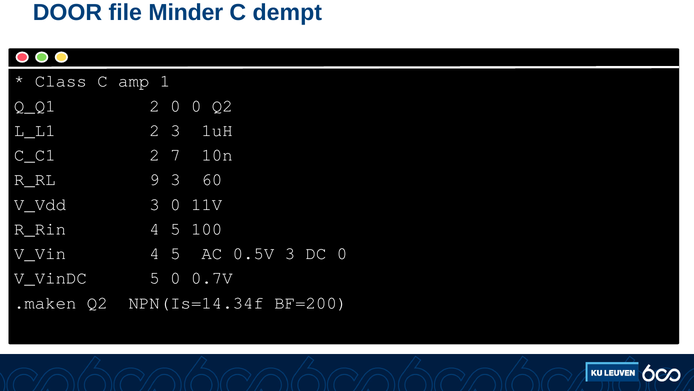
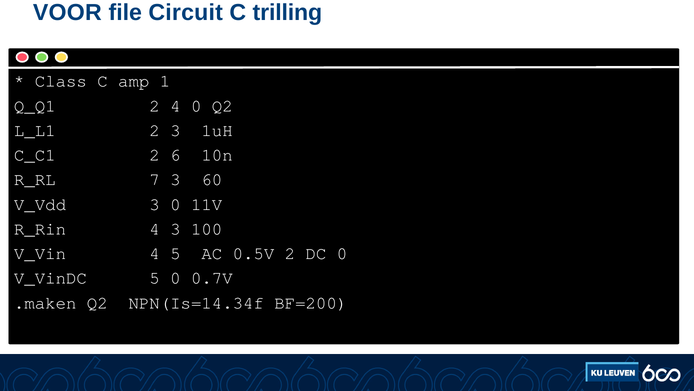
DOOR: DOOR -> VOOR
Minder: Minder -> Circuit
dempt: dempt -> trilling
2 0: 0 -> 4
7: 7 -> 6
9: 9 -> 7
R_Rin 4 5: 5 -> 3
0.5V 3: 3 -> 2
